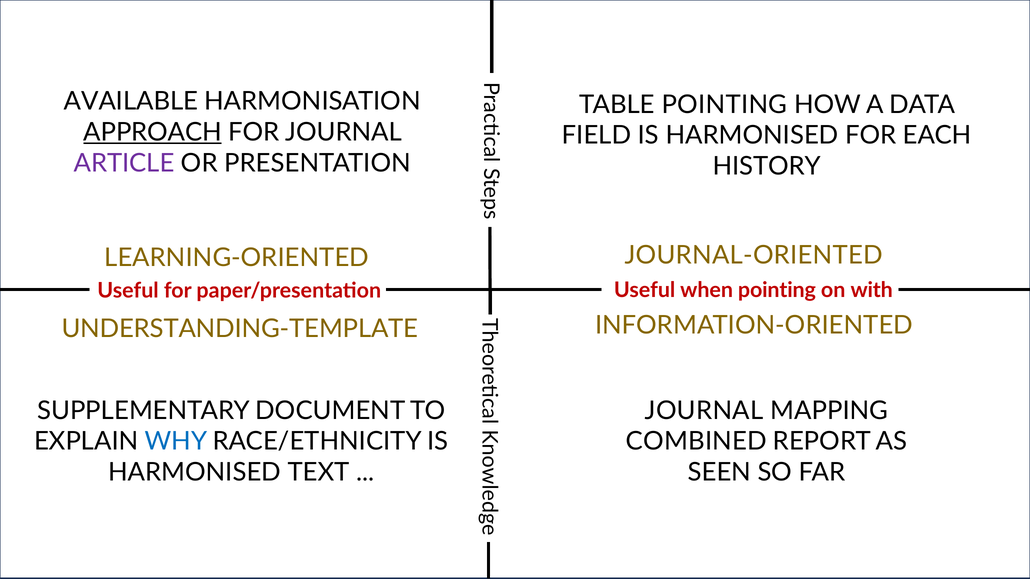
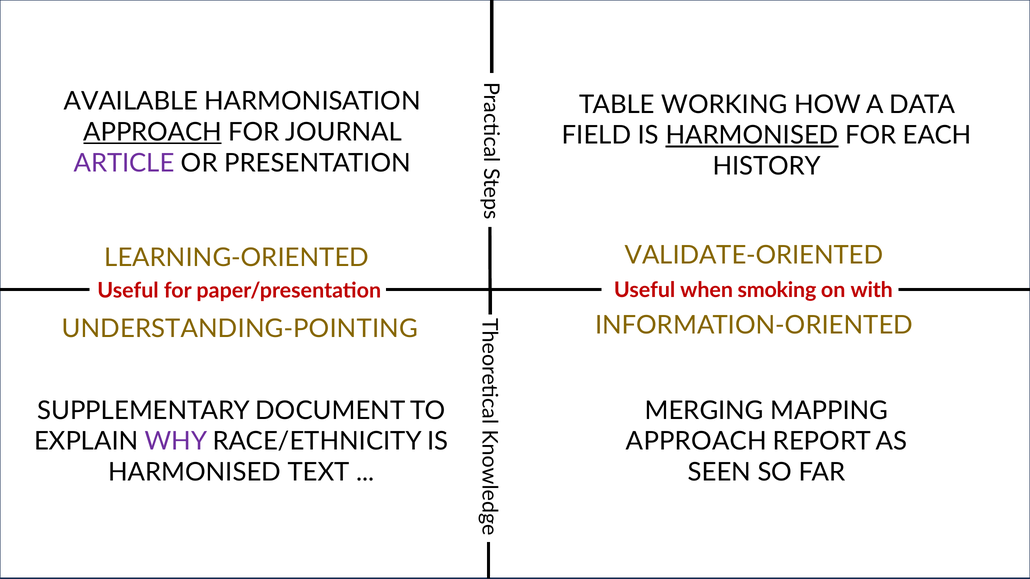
TABLE POINTING: POINTING -> WORKING
HARMONISED at (752, 136) underline: none -> present
JOURNAL-ORIENTED: JOURNAL-ORIENTED -> VALIDATE-ORIENTED
when pointing: pointing -> smoking
UNDERSTANDING-TEMPLATE: UNDERSTANDING-TEMPLATE -> UNDERSTANDING-POINTING
JOURNAL at (704, 411): JOURNAL -> MERGING
WHY colour: blue -> purple
COMBINED at (696, 442): COMBINED -> APPROACH
